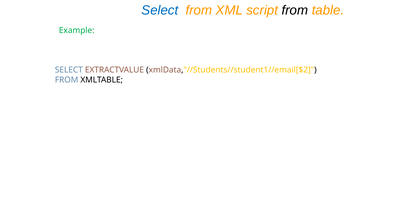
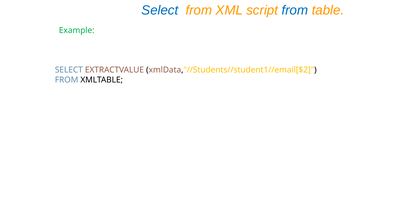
from at (295, 10) colour: black -> blue
